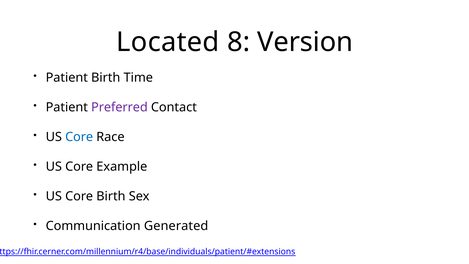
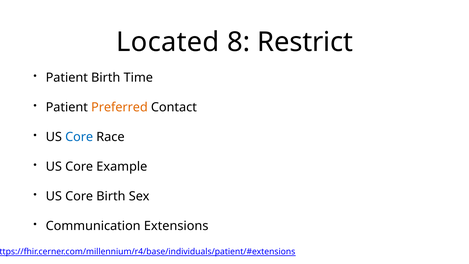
Version: Version -> Restrict
Preferred colour: purple -> orange
Generated: Generated -> Extensions
